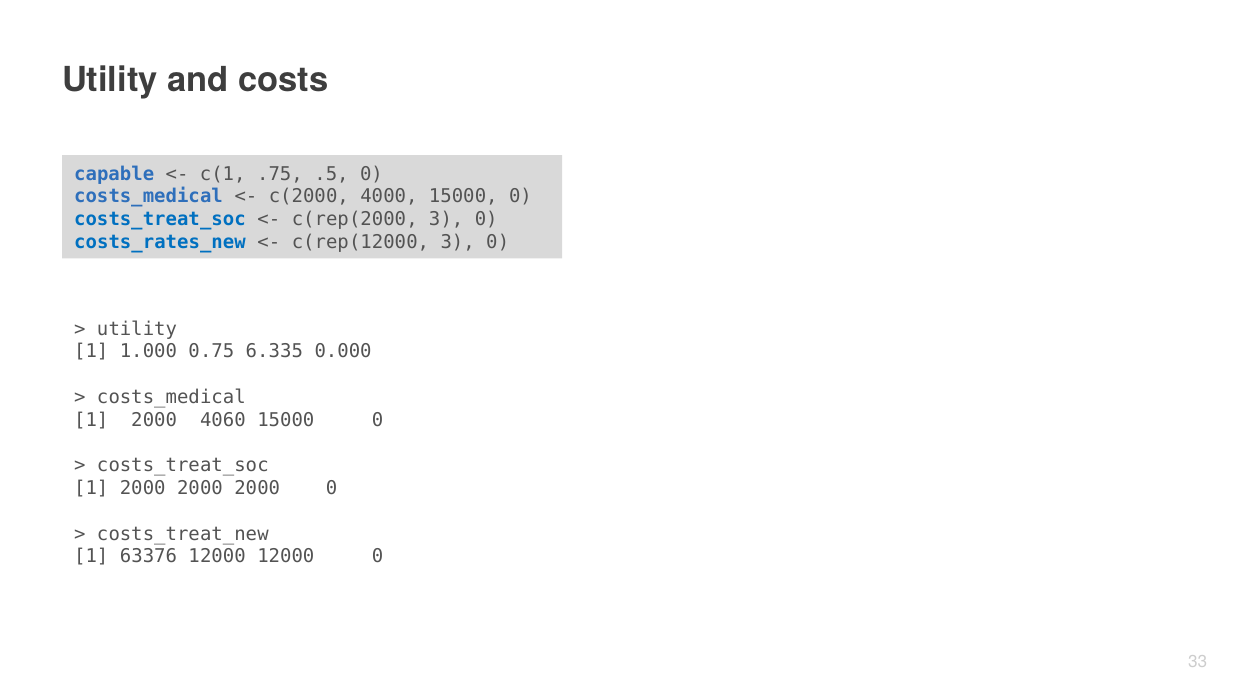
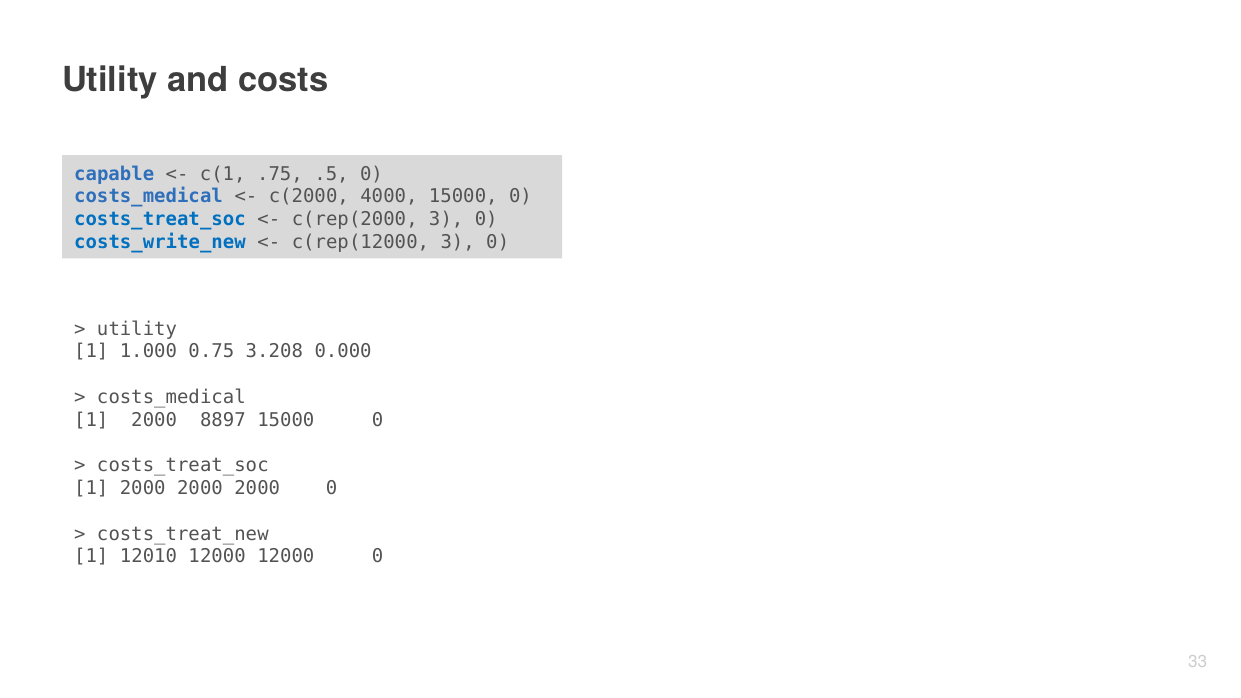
costs_rates_new: costs_rates_new -> costs_write_new
6.335: 6.335 -> 3.208
4060: 4060 -> 8897
63376: 63376 -> 12010
